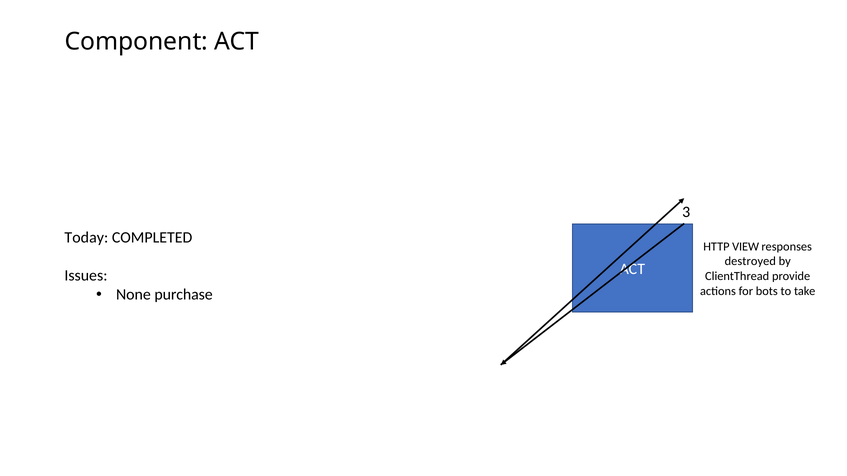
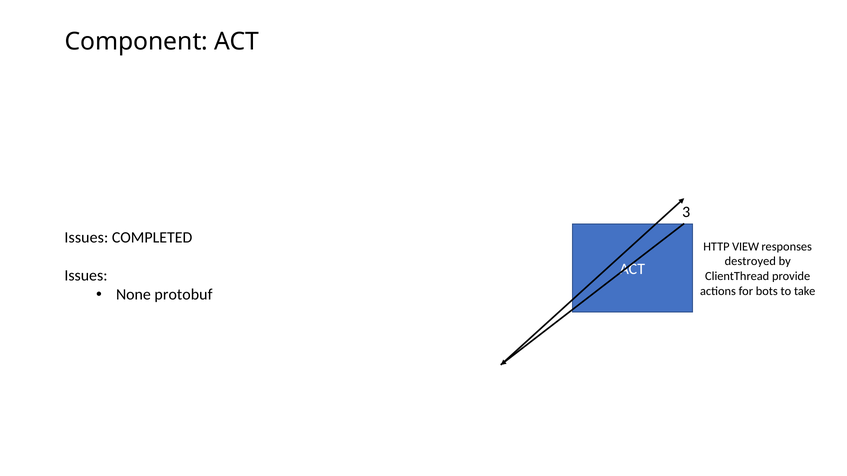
Today at (86, 238): Today -> Issues
purchase: purchase -> protobuf
